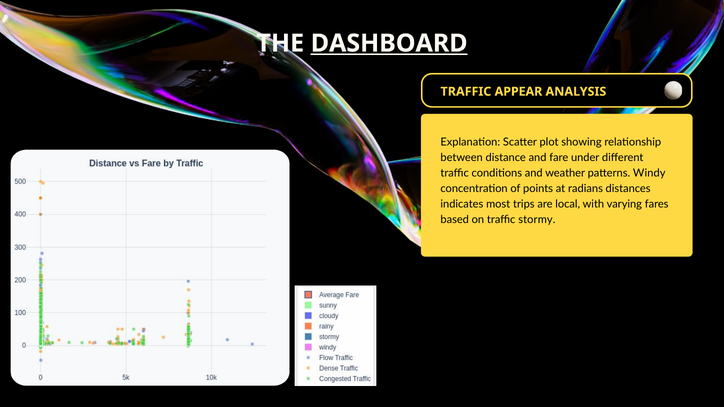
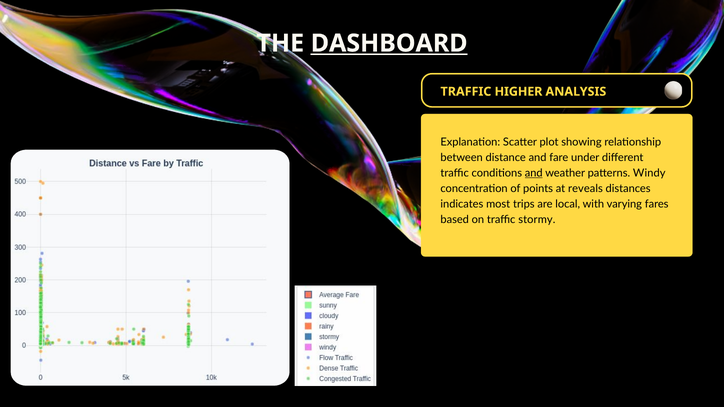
APPEAR: APPEAR -> HIGHER
and at (534, 173) underline: none -> present
radians: radians -> reveals
